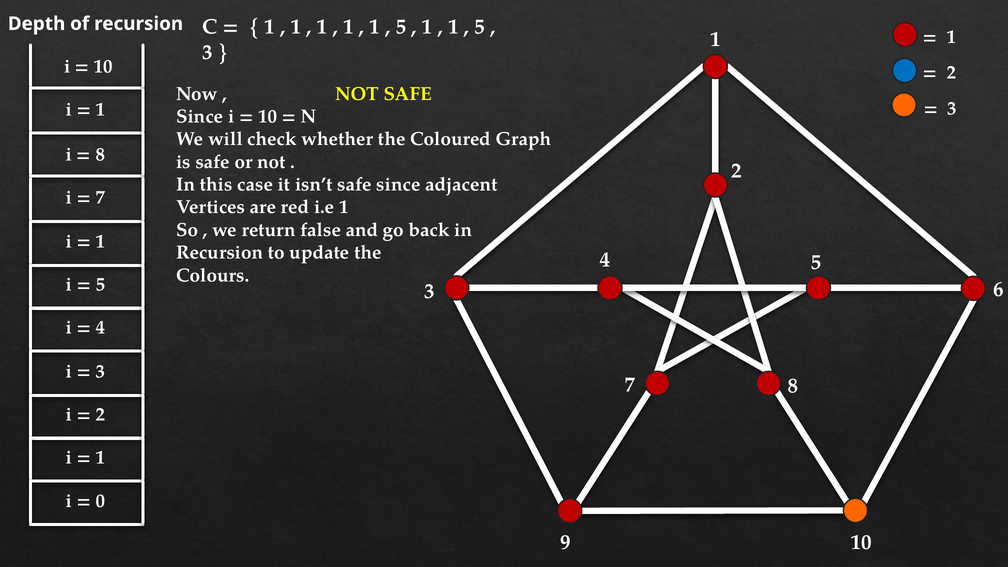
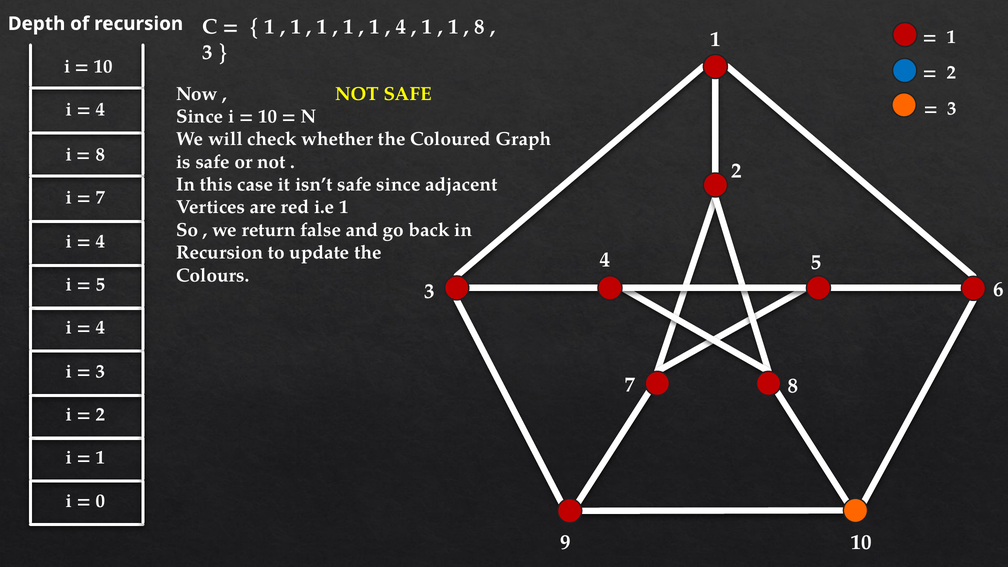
5 at (401, 27): 5 -> 4
5 at (480, 27): 5 -> 8
1 at (101, 109): 1 -> 4
1 at (101, 242): 1 -> 4
